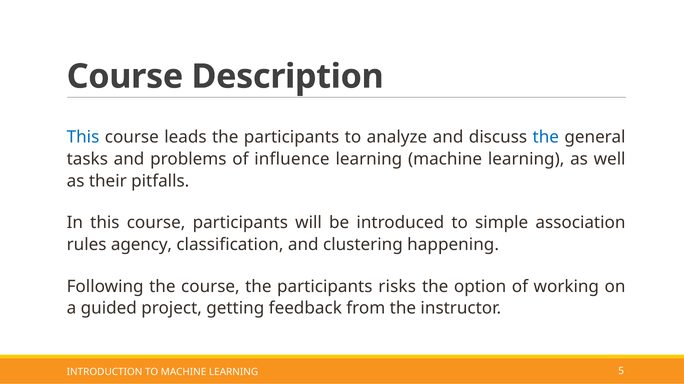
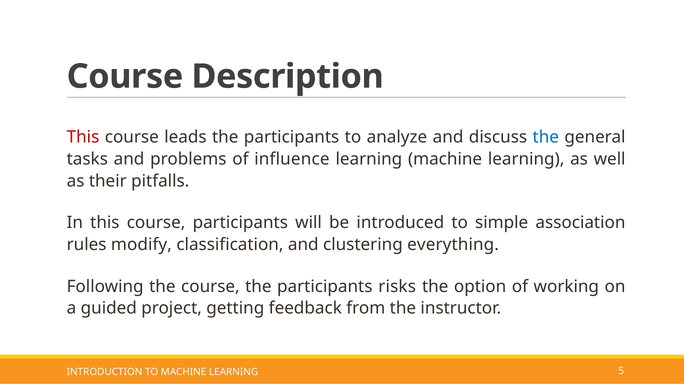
This at (83, 137) colour: blue -> red
agency: agency -> modify
happening: happening -> everything
